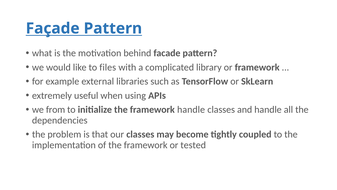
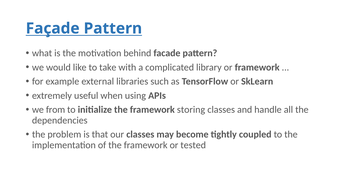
files: files -> take
framework handle: handle -> storing
